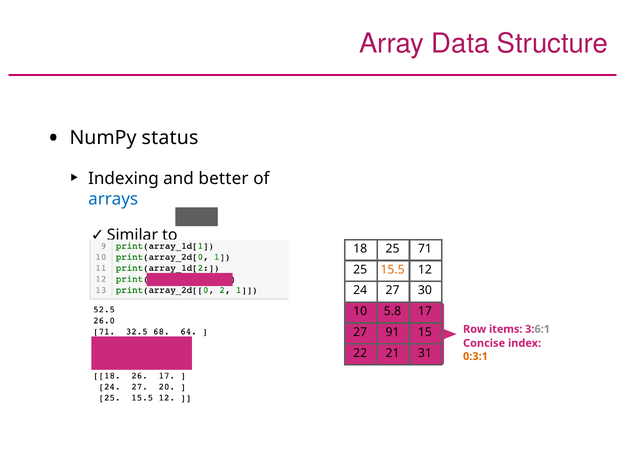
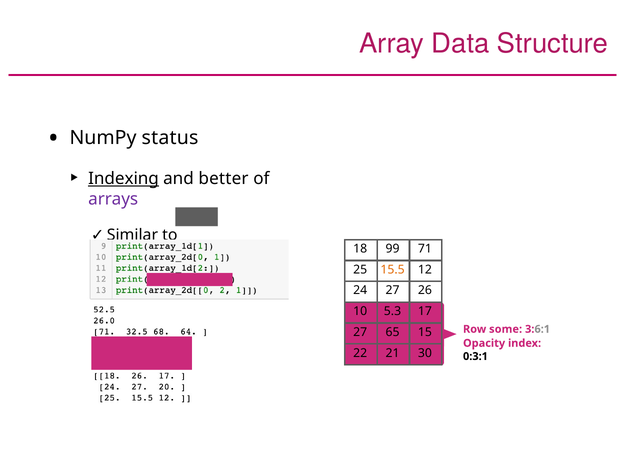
Indexing underline: none -> present
arrays colour: blue -> purple
18 25: 25 -> 99
30: 30 -> 26
5.8: 5.8 -> 5.3
items: items -> some
91: 91 -> 65
Concise: Concise -> Opacity
31: 31 -> 30
0:3:1 colour: orange -> black
